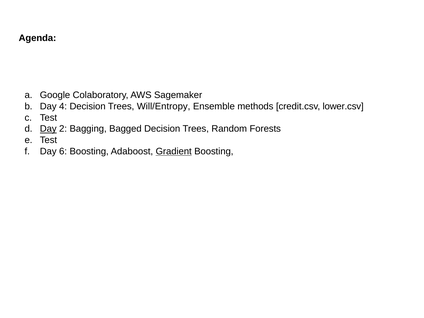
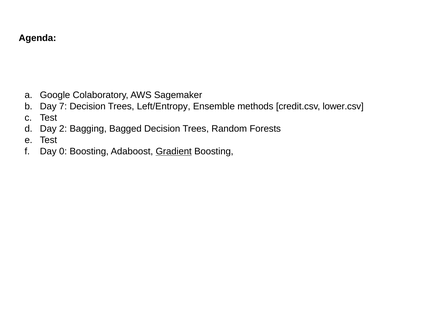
4: 4 -> 7
Will/Entropy: Will/Entropy -> Left/Entropy
Day at (48, 129) underline: present -> none
6: 6 -> 0
